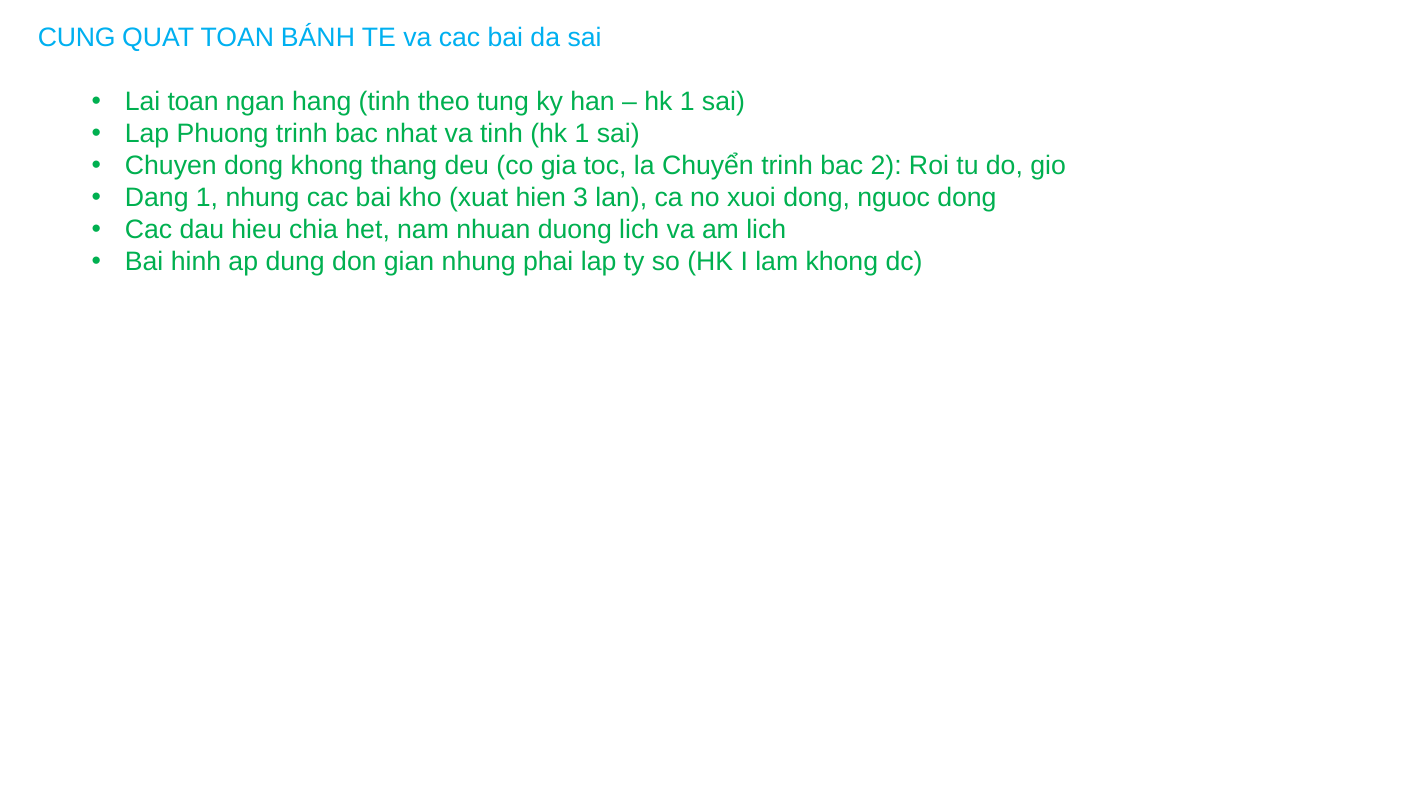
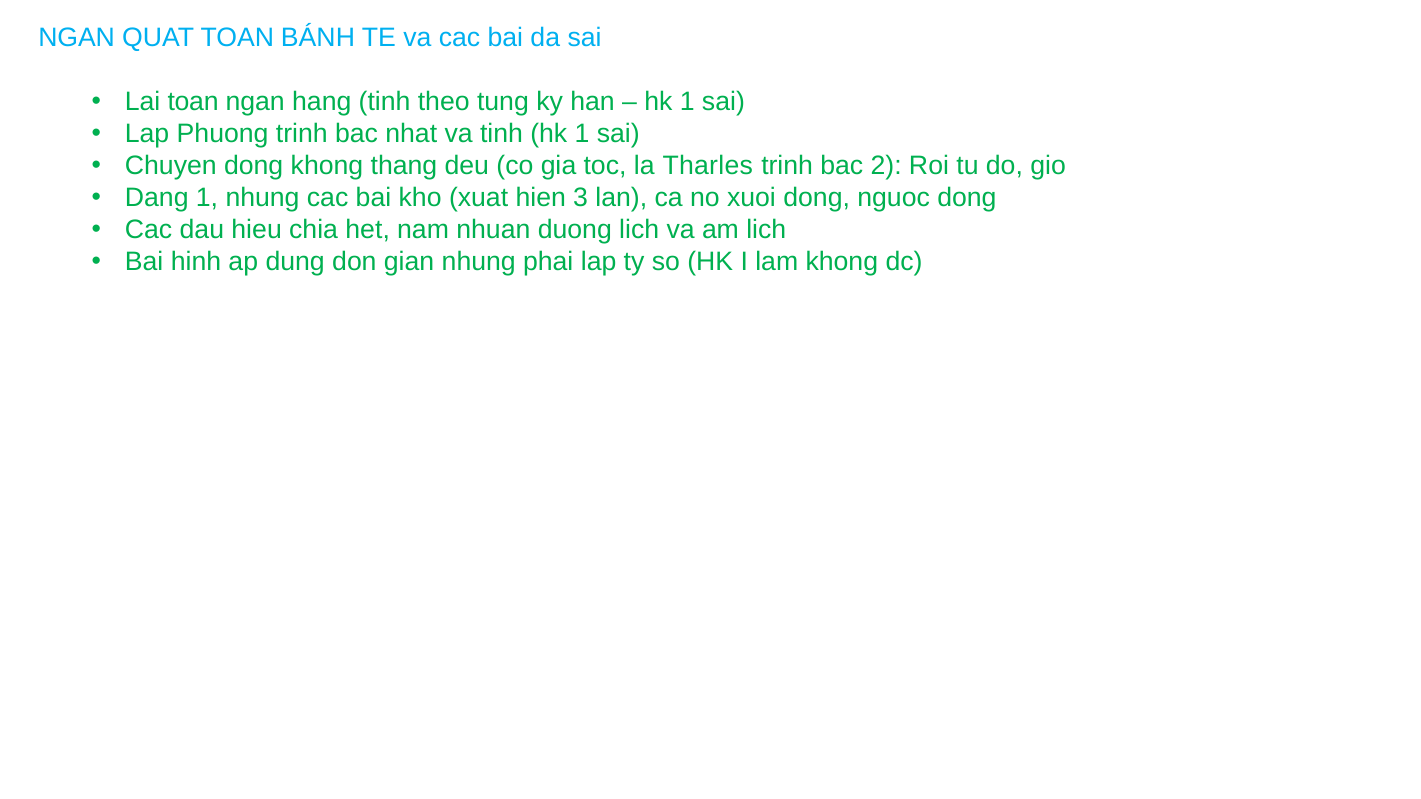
CUNG at (77, 38): CUNG -> NGAN
Chuyển: Chuyển -> Tharles
